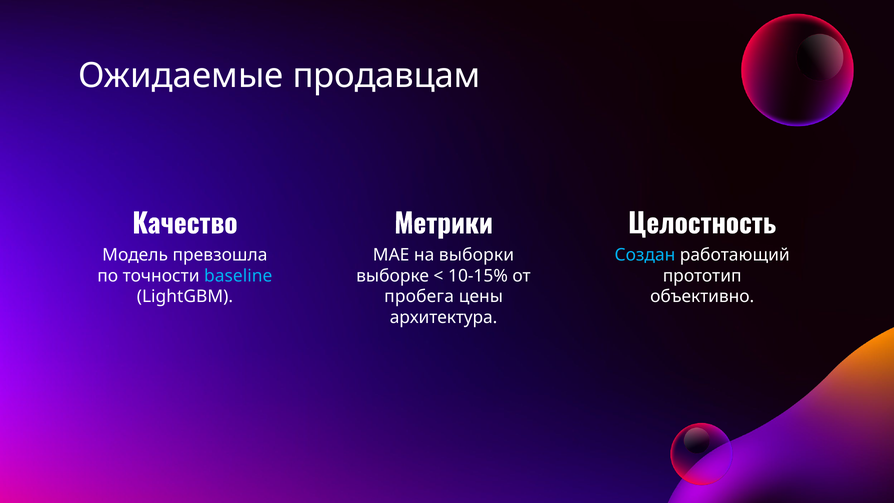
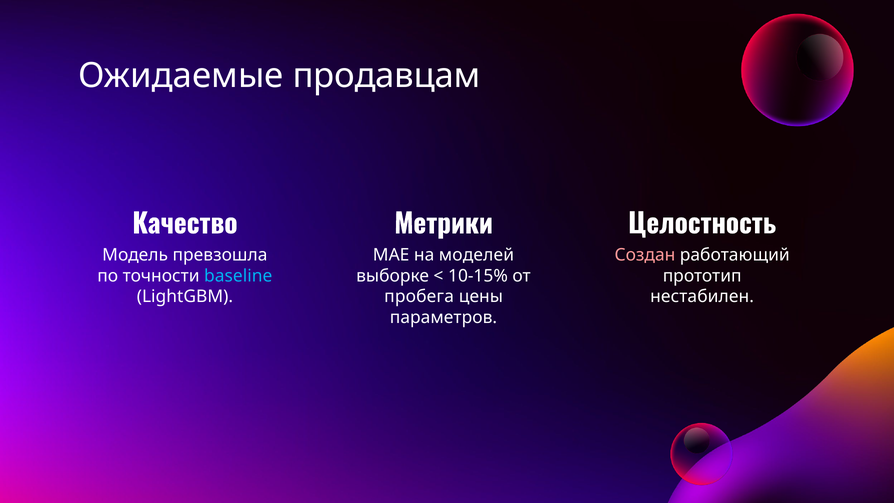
выборки: выборки -> моделей
Создан colour: light blue -> pink
объективно: объективно -> нестабилен
архитектура: архитектура -> параметров
